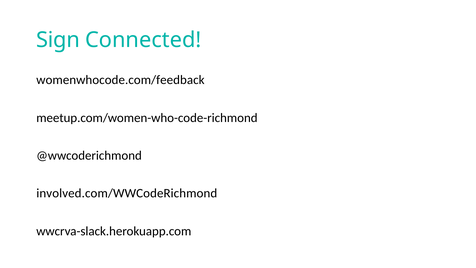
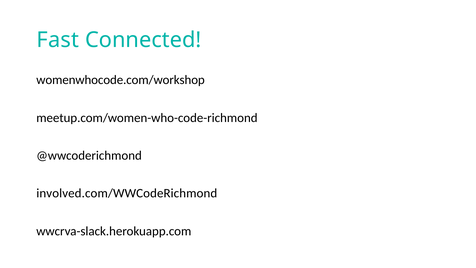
Sign: Sign -> Fast
womenwhocode.com/feedback: womenwhocode.com/feedback -> womenwhocode.com/workshop
